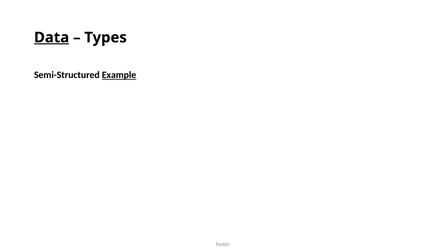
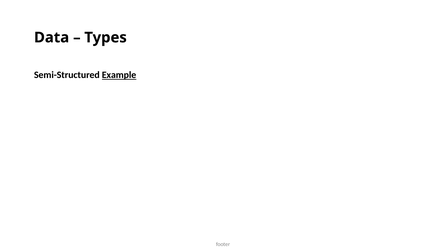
Data underline: present -> none
